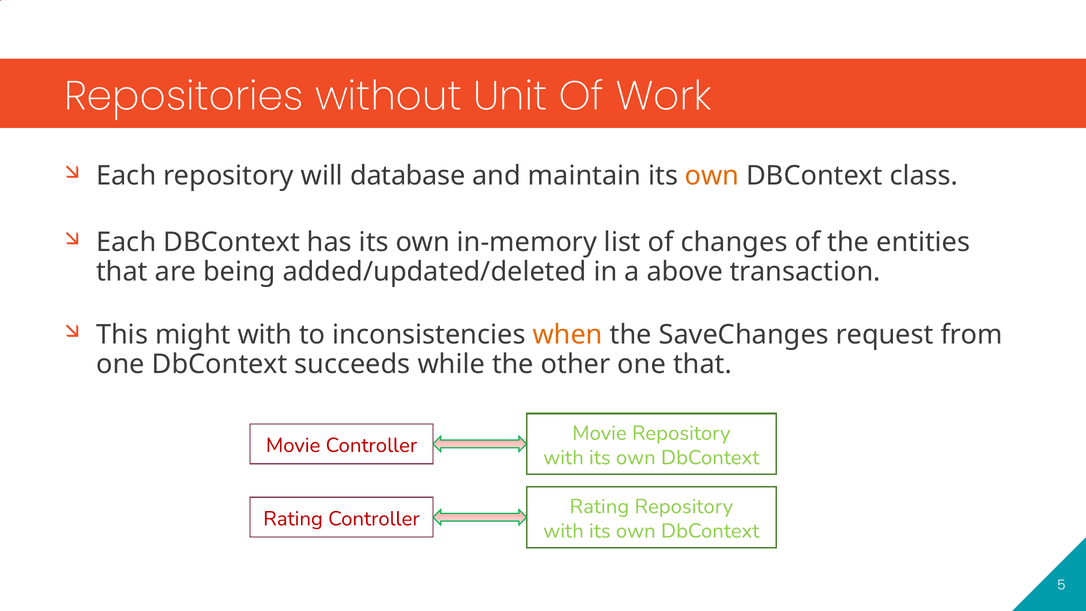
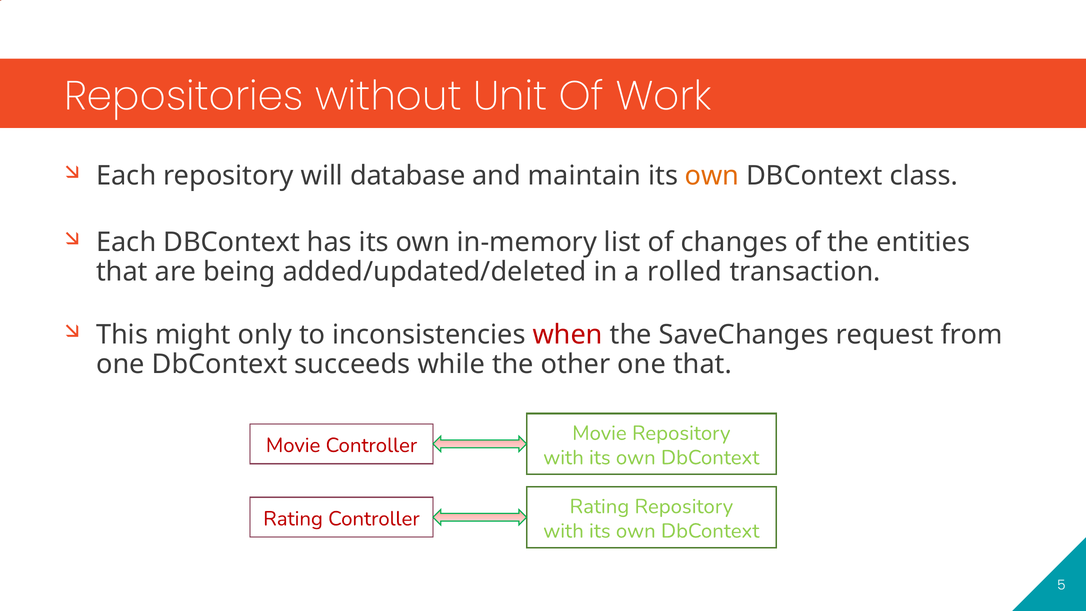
above: above -> rolled
might with: with -> only
when colour: orange -> red
